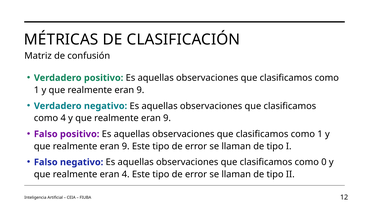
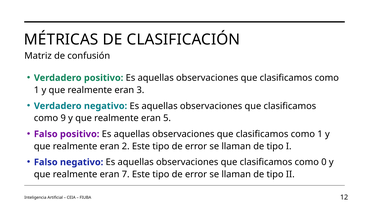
9 at (140, 90): 9 -> 3
como 4: 4 -> 9
9 at (167, 118): 9 -> 5
9 at (126, 147): 9 -> 2
eran 4: 4 -> 7
